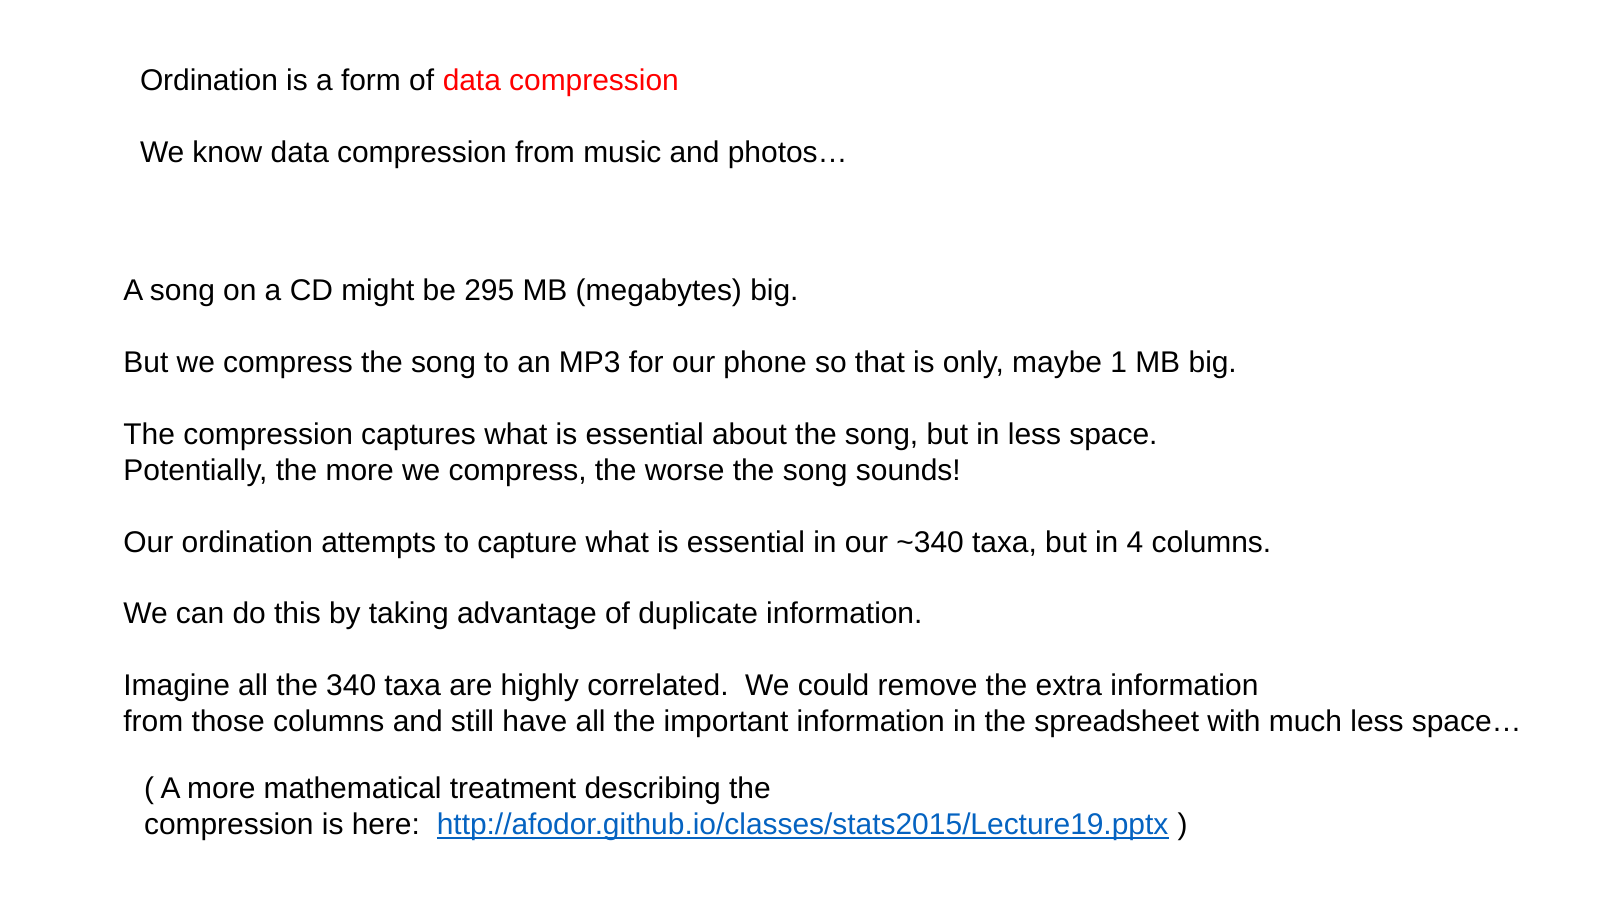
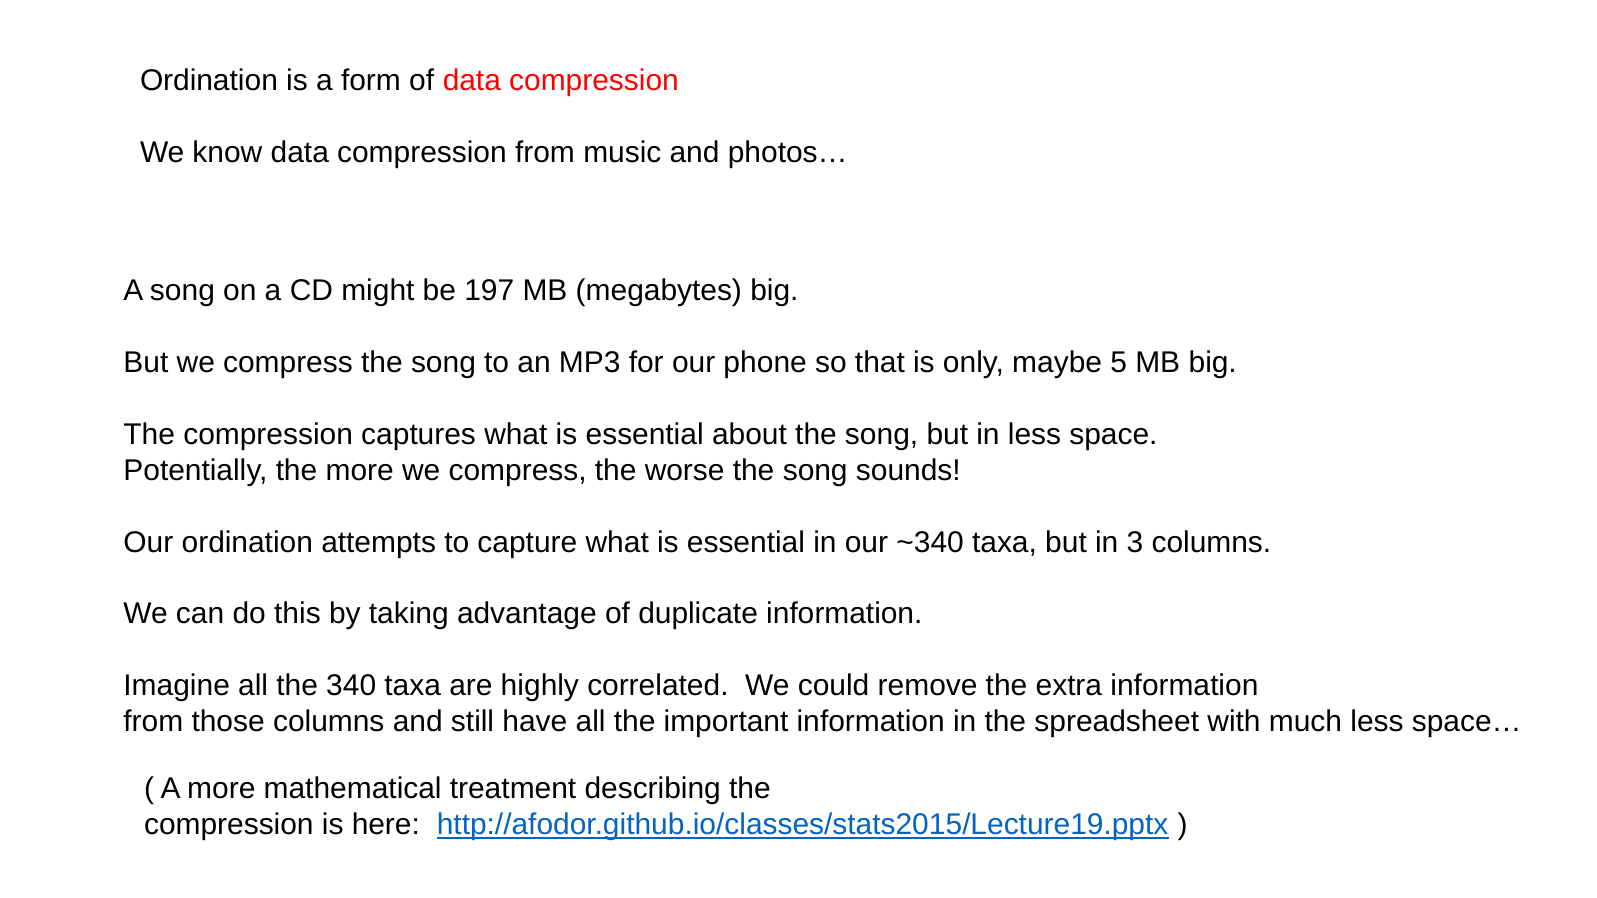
295: 295 -> 197
1: 1 -> 5
4: 4 -> 3
